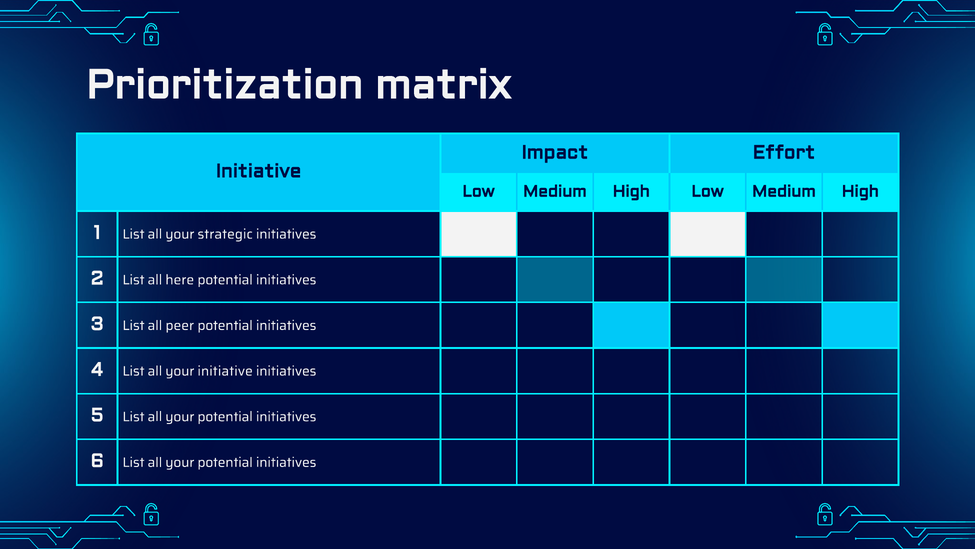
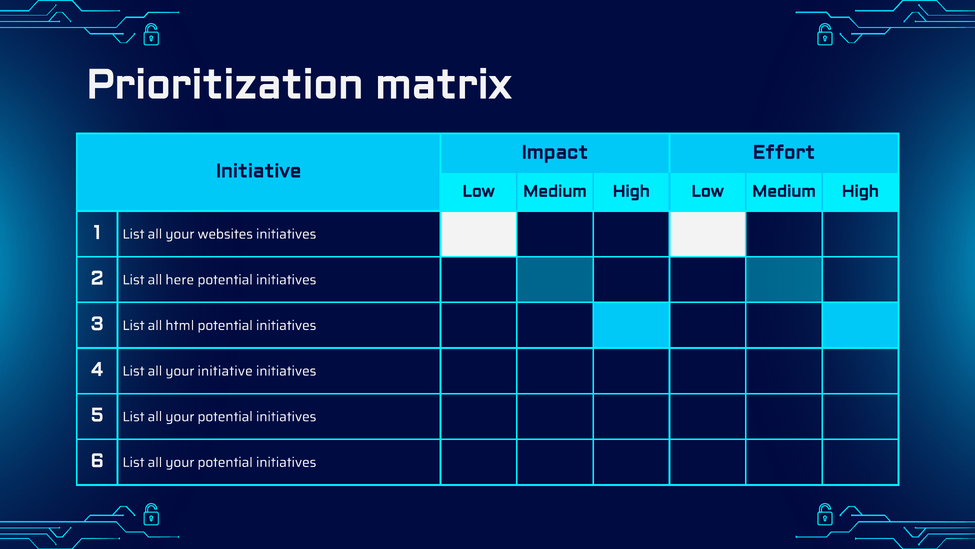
strategic: strategic -> websites
peer: peer -> html
